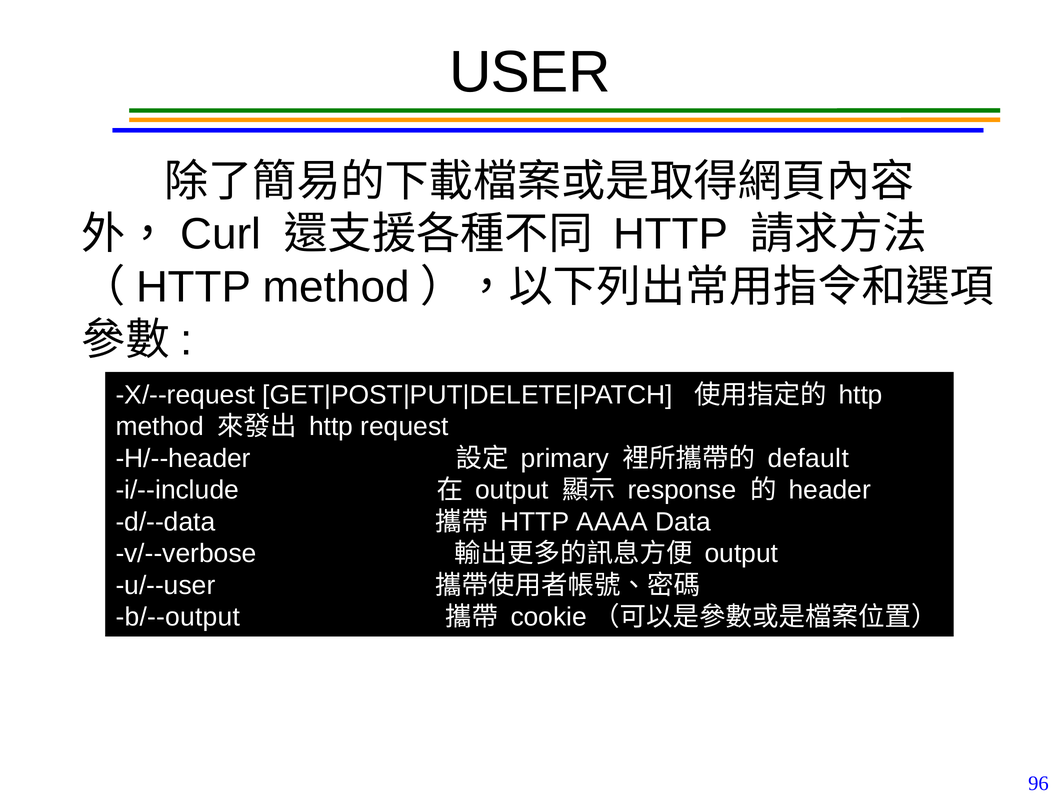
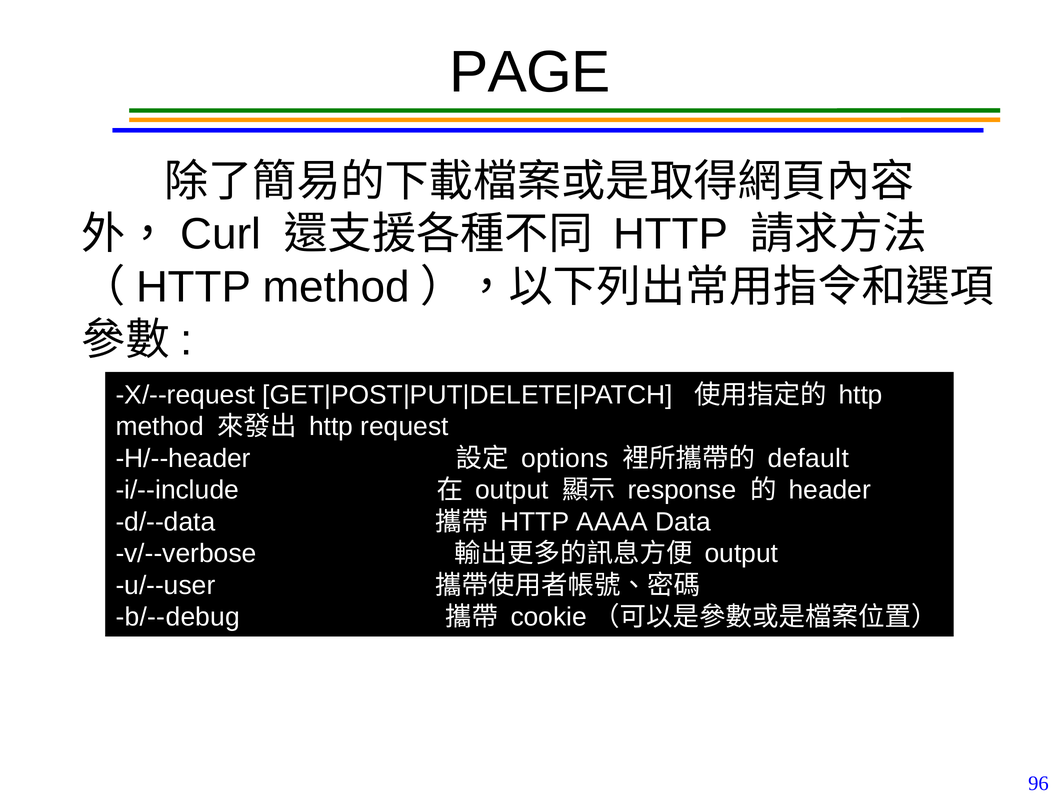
USER: USER -> PAGE
primary: primary -> options
b/--output: b/--output -> b/--debug
